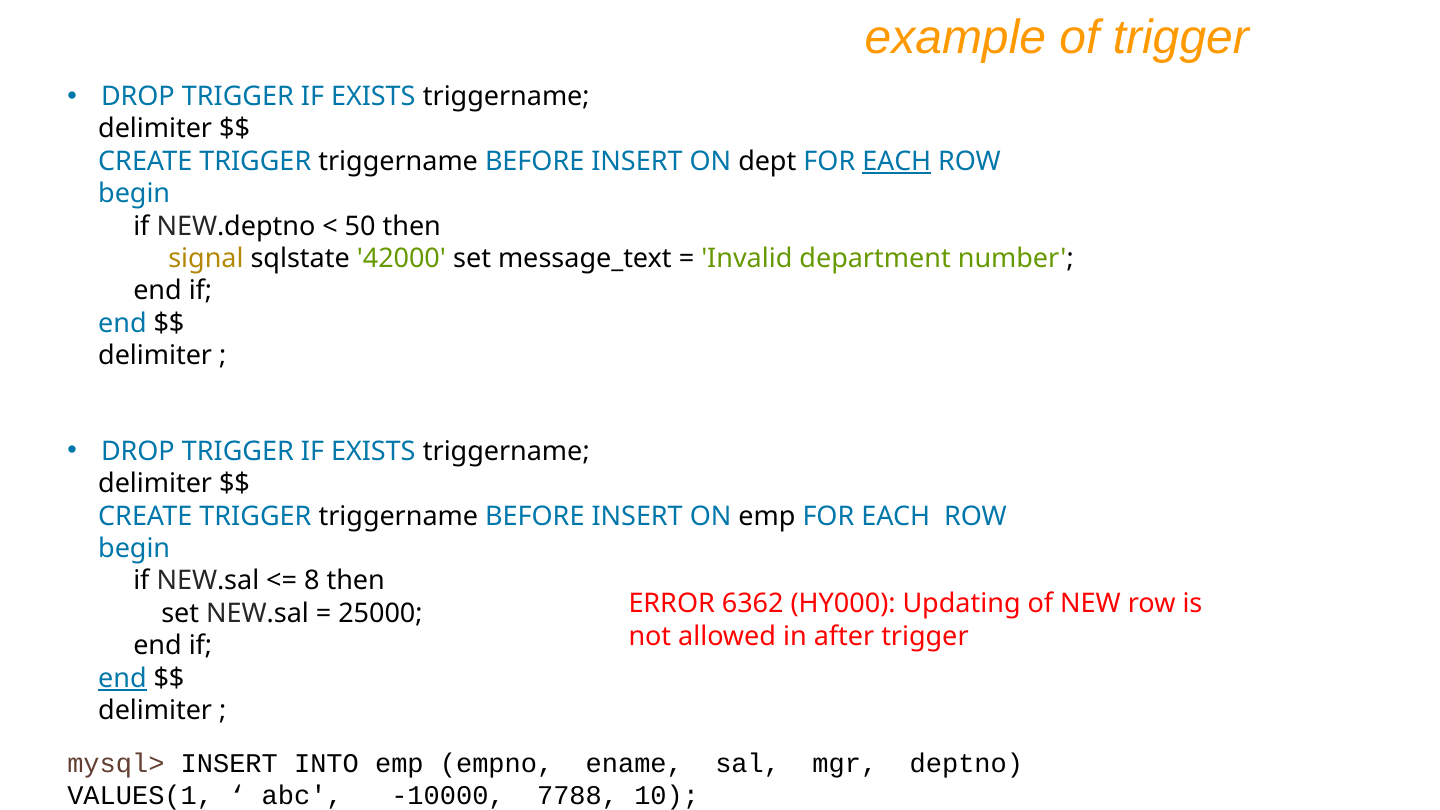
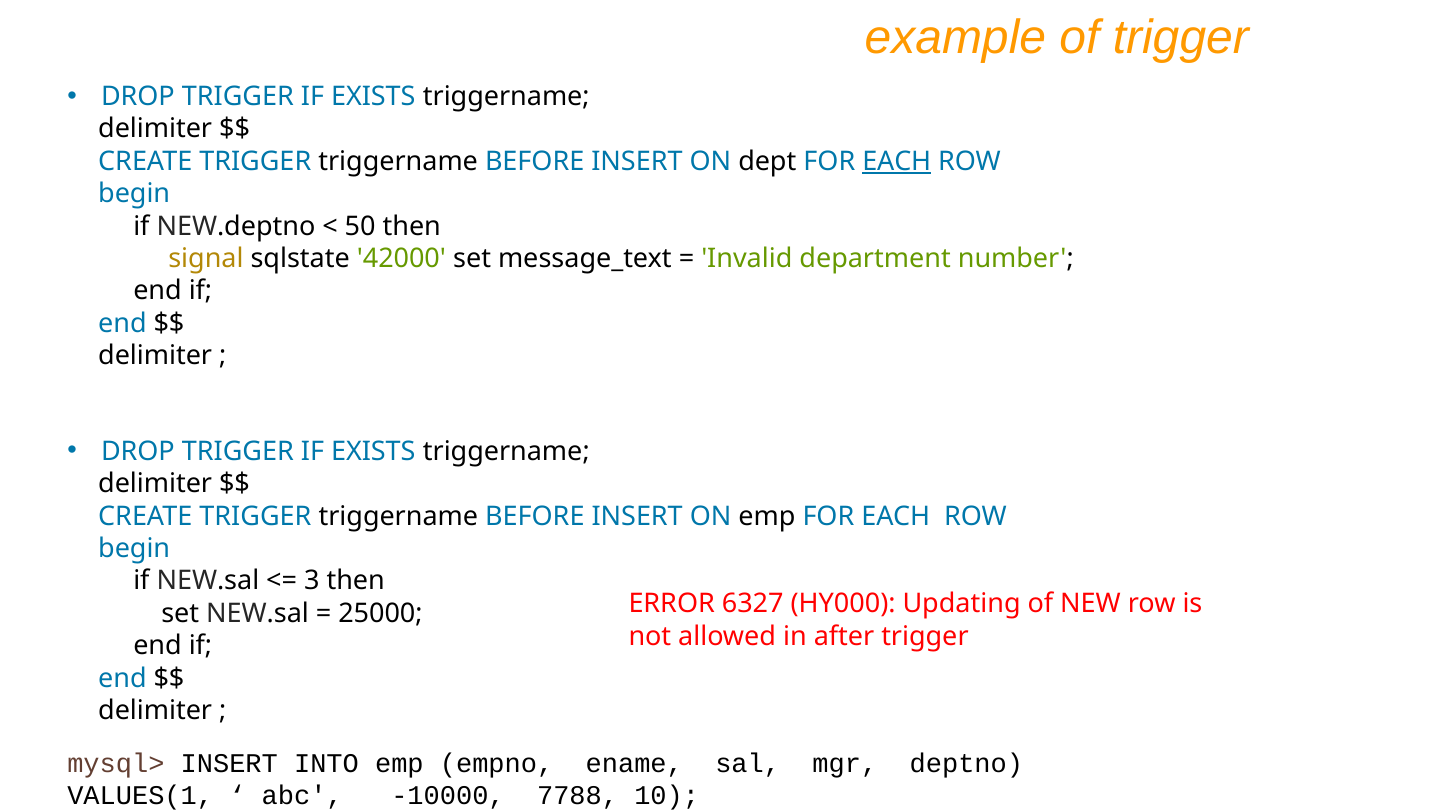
8: 8 -> 3
6362: 6362 -> 6327
end at (122, 678) underline: present -> none
